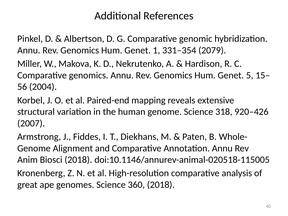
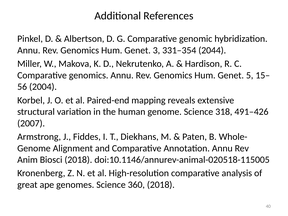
1: 1 -> 3
2079: 2079 -> 2044
920–426: 920–426 -> 491–426
